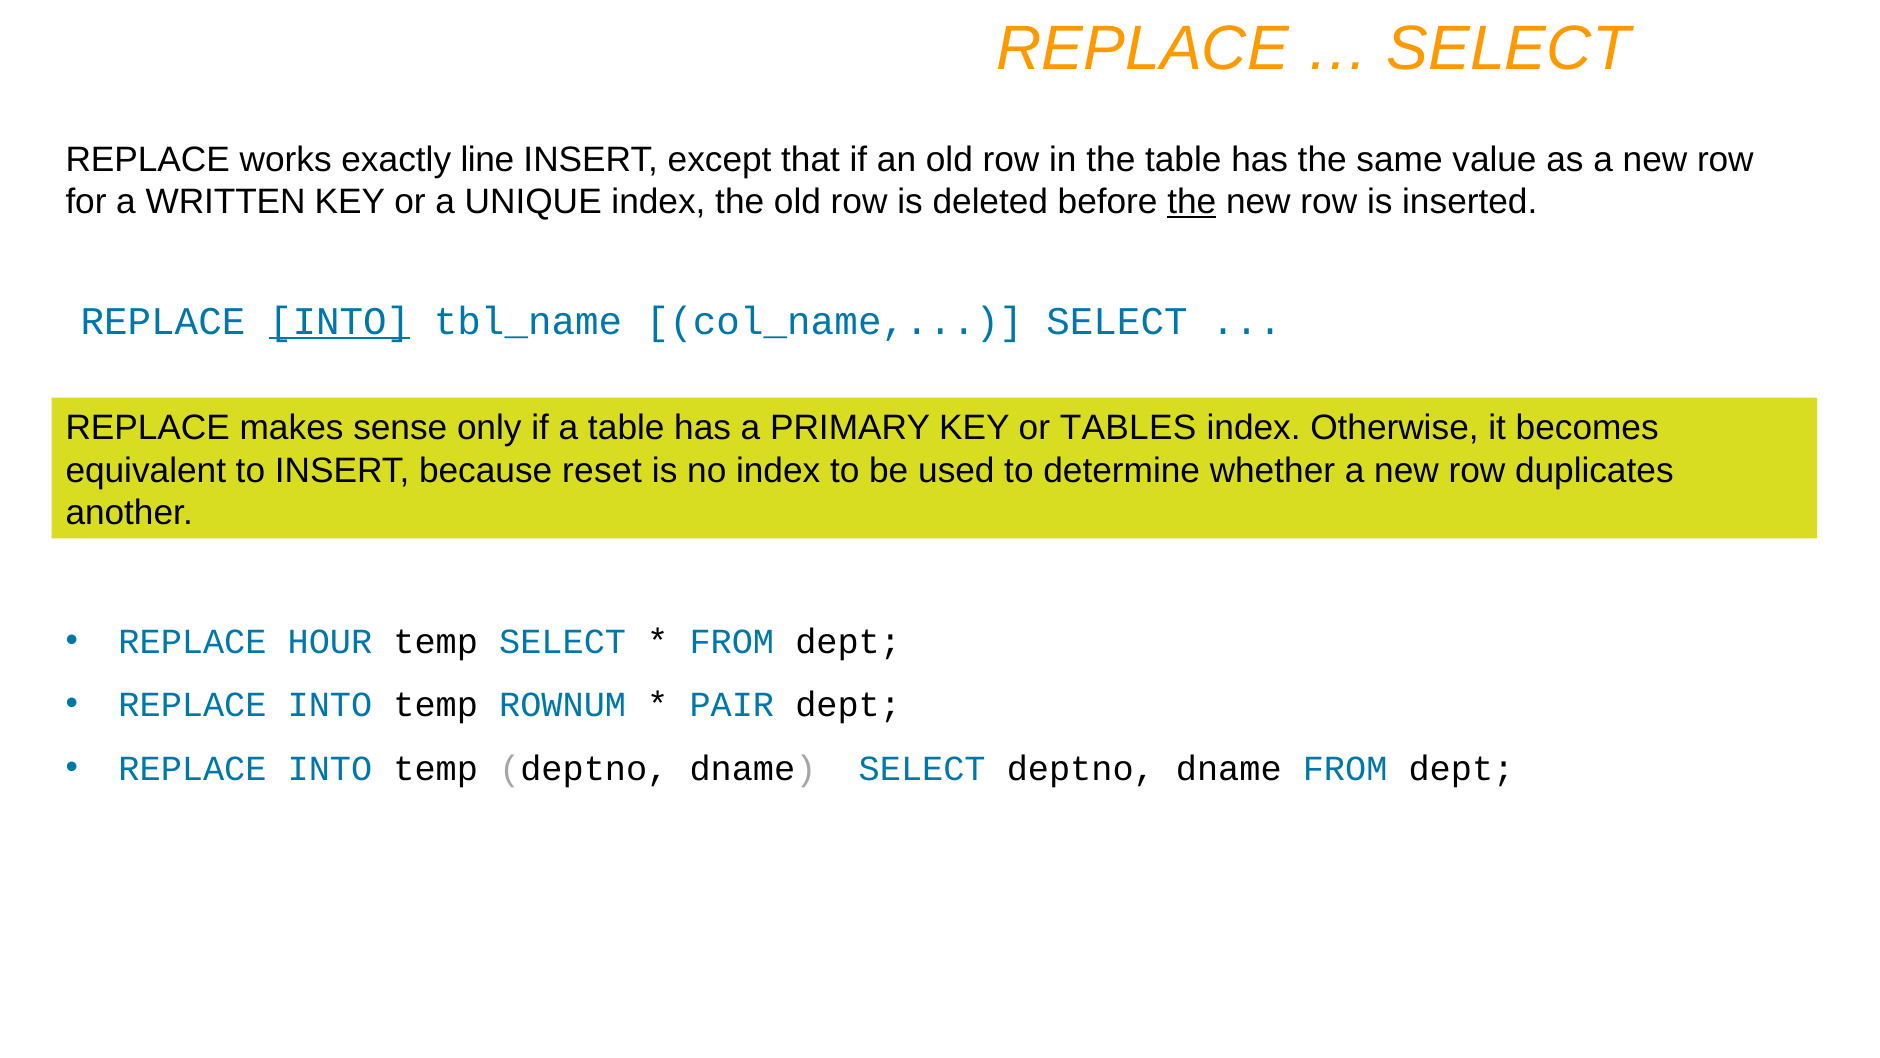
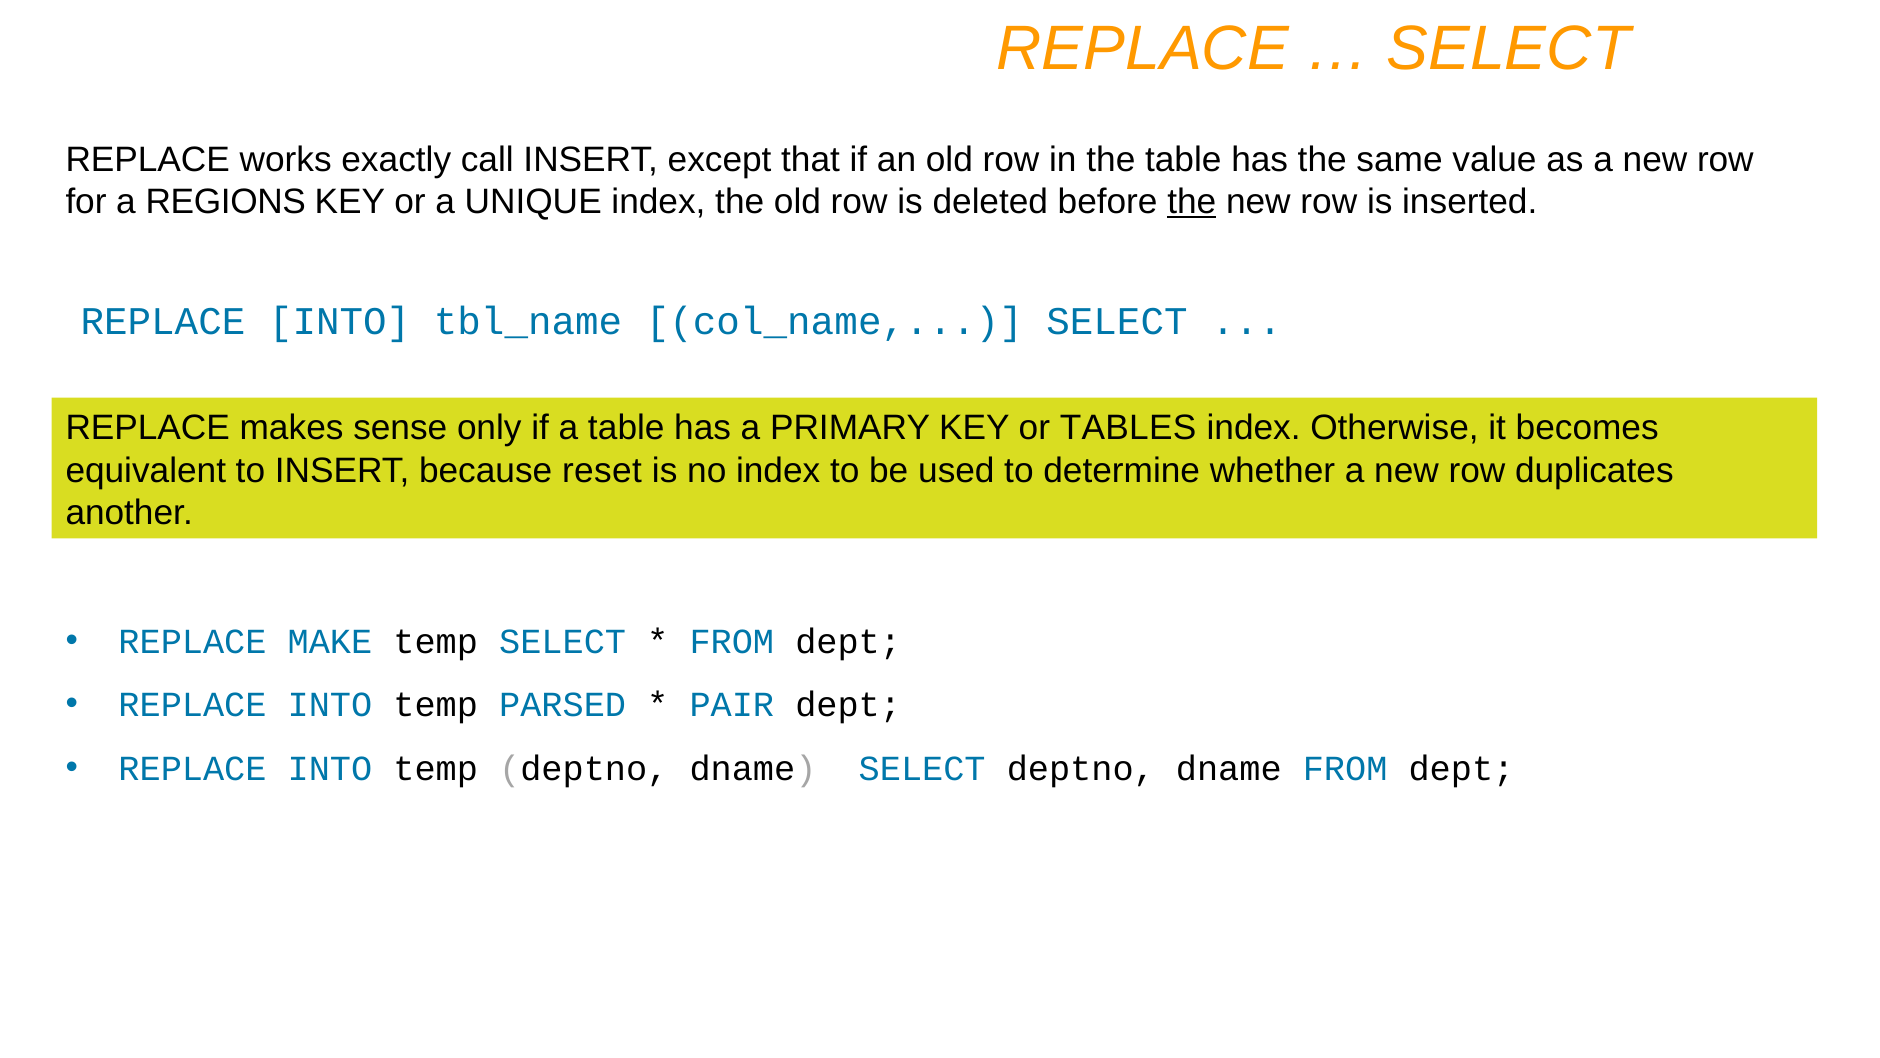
line: line -> call
WRITTEN: WRITTEN -> REGIONS
INTO at (340, 321) underline: present -> none
HOUR: HOUR -> MAKE
ROWNUM: ROWNUM -> PARSED
